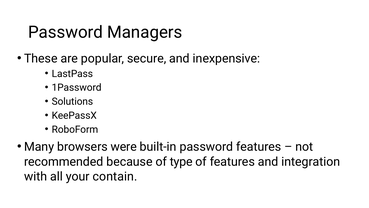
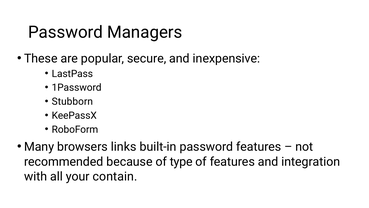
Solutions: Solutions -> Stubborn
were: were -> links
